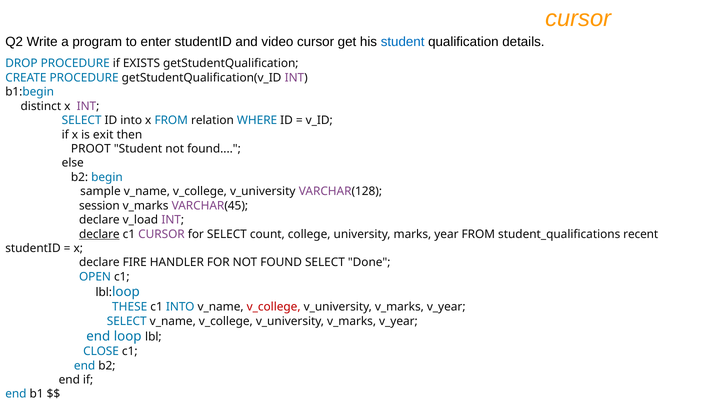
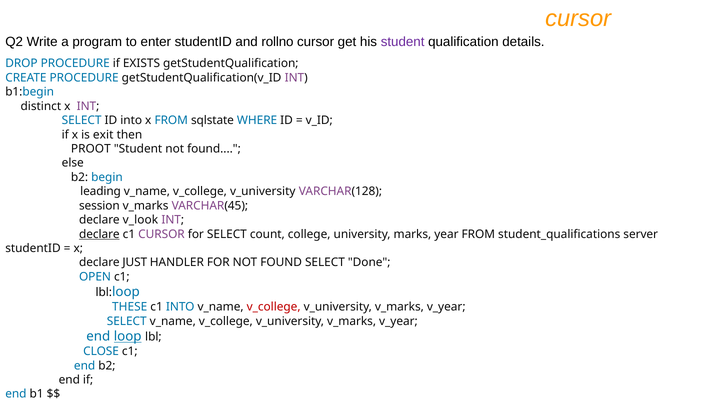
video: video -> rollno
student at (403, 42) colour: blue -> purple
relation: relation -> sqlstate
sample: sample -> leading
v_load: v_load -> v_look
recent: recent -> server
FIRE: FIRE -> JUST
loop underline: none -> present
